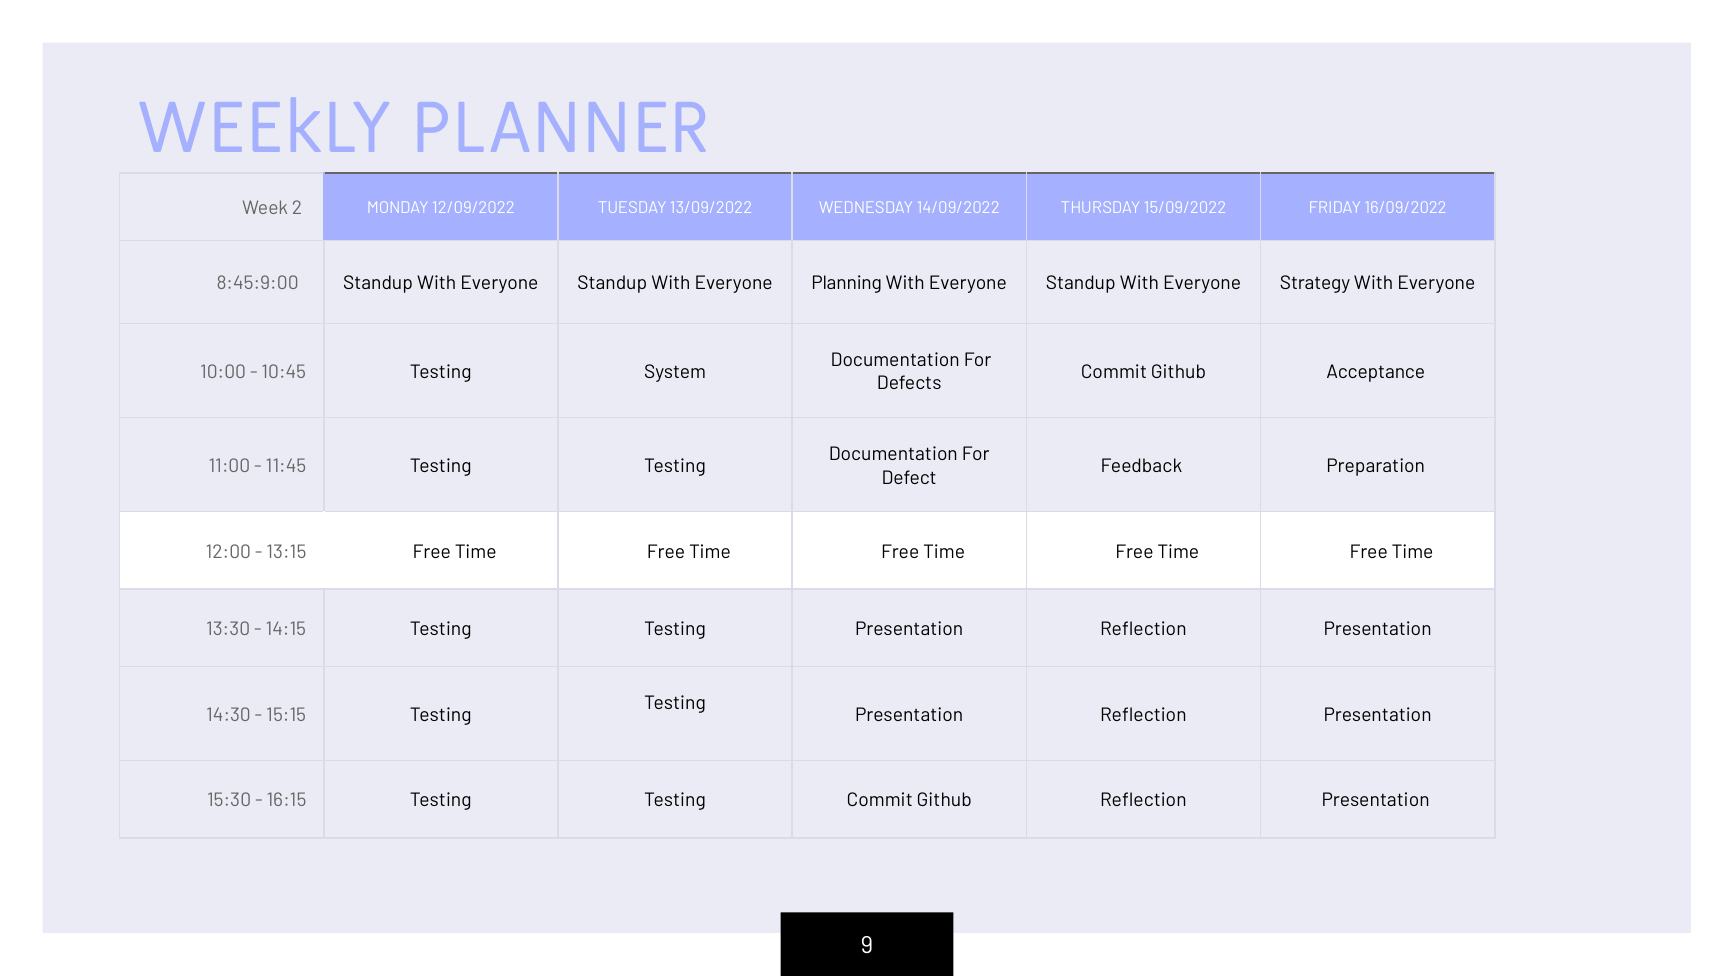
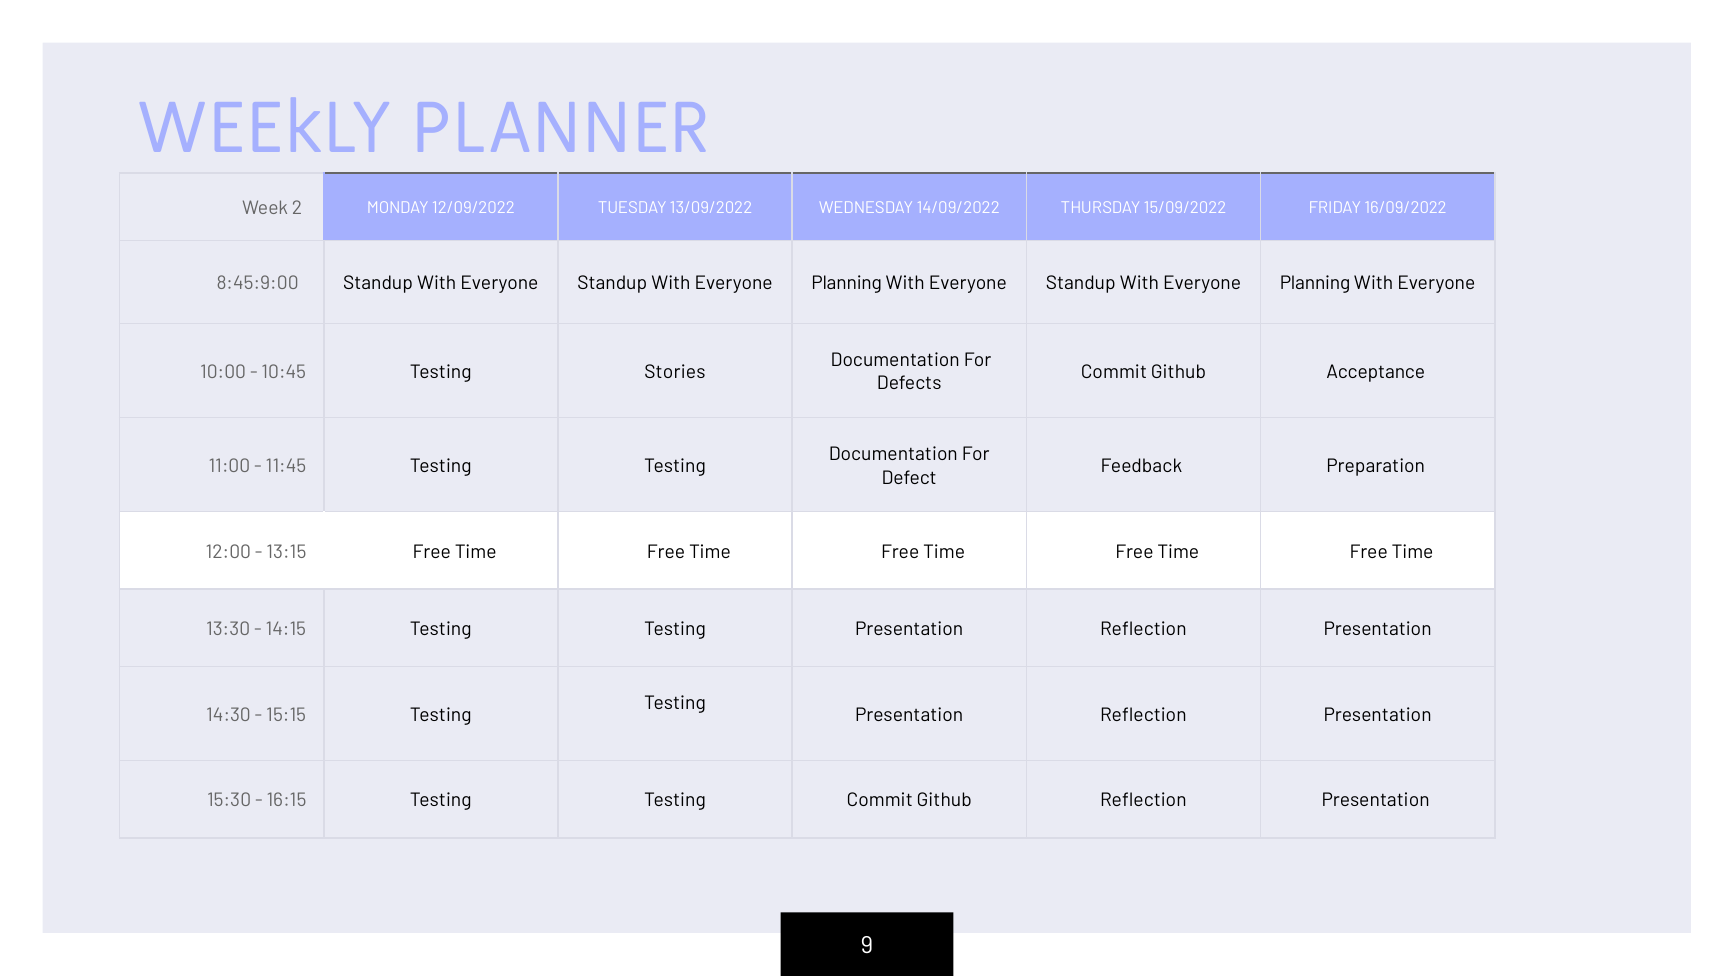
Strategy at (1315, 283): Strategy -> Planning
System: System -> Stories
